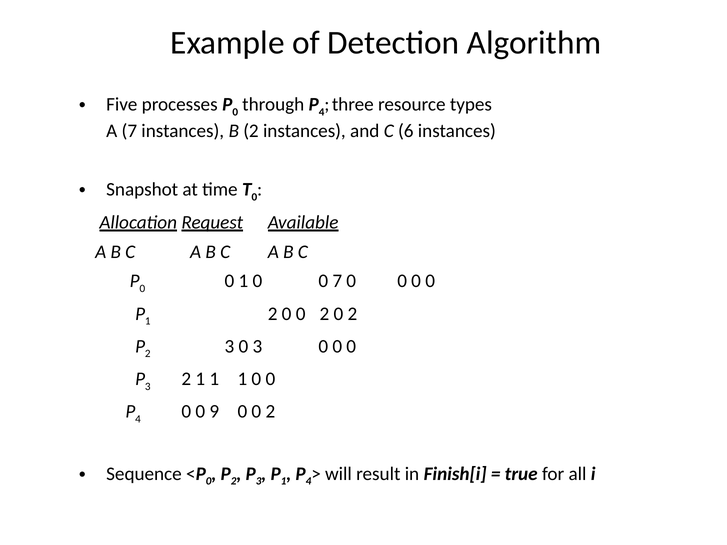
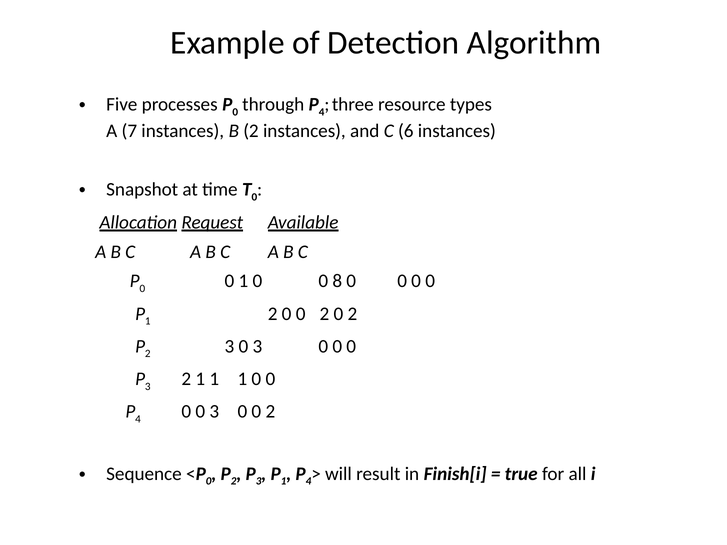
0 7: 7 -> 8
0 0 9: 9 -> 3
